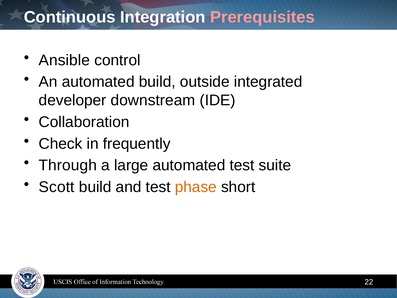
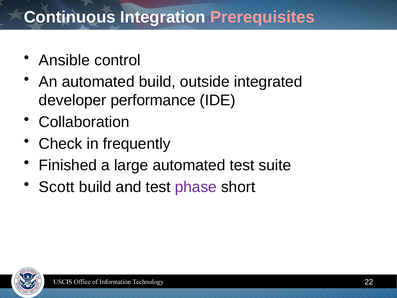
downstream: downstream -> performance
Through: Through -> Finished
phase colour: orange -> purple
